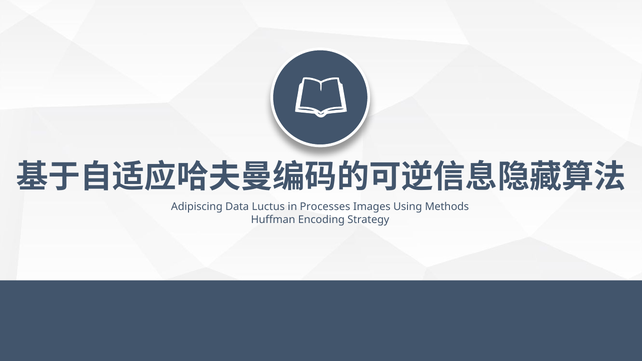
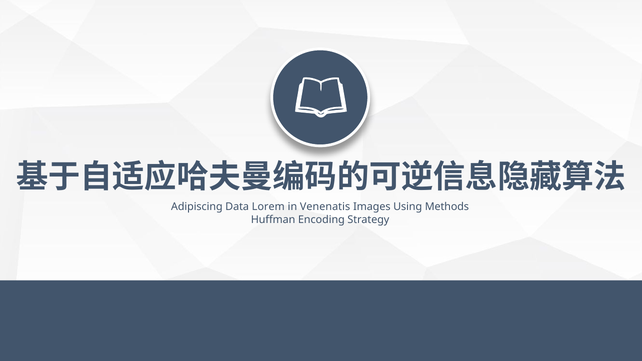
Luctus: Luctus -> Lorem
Processes: Processes -> Venenatis
